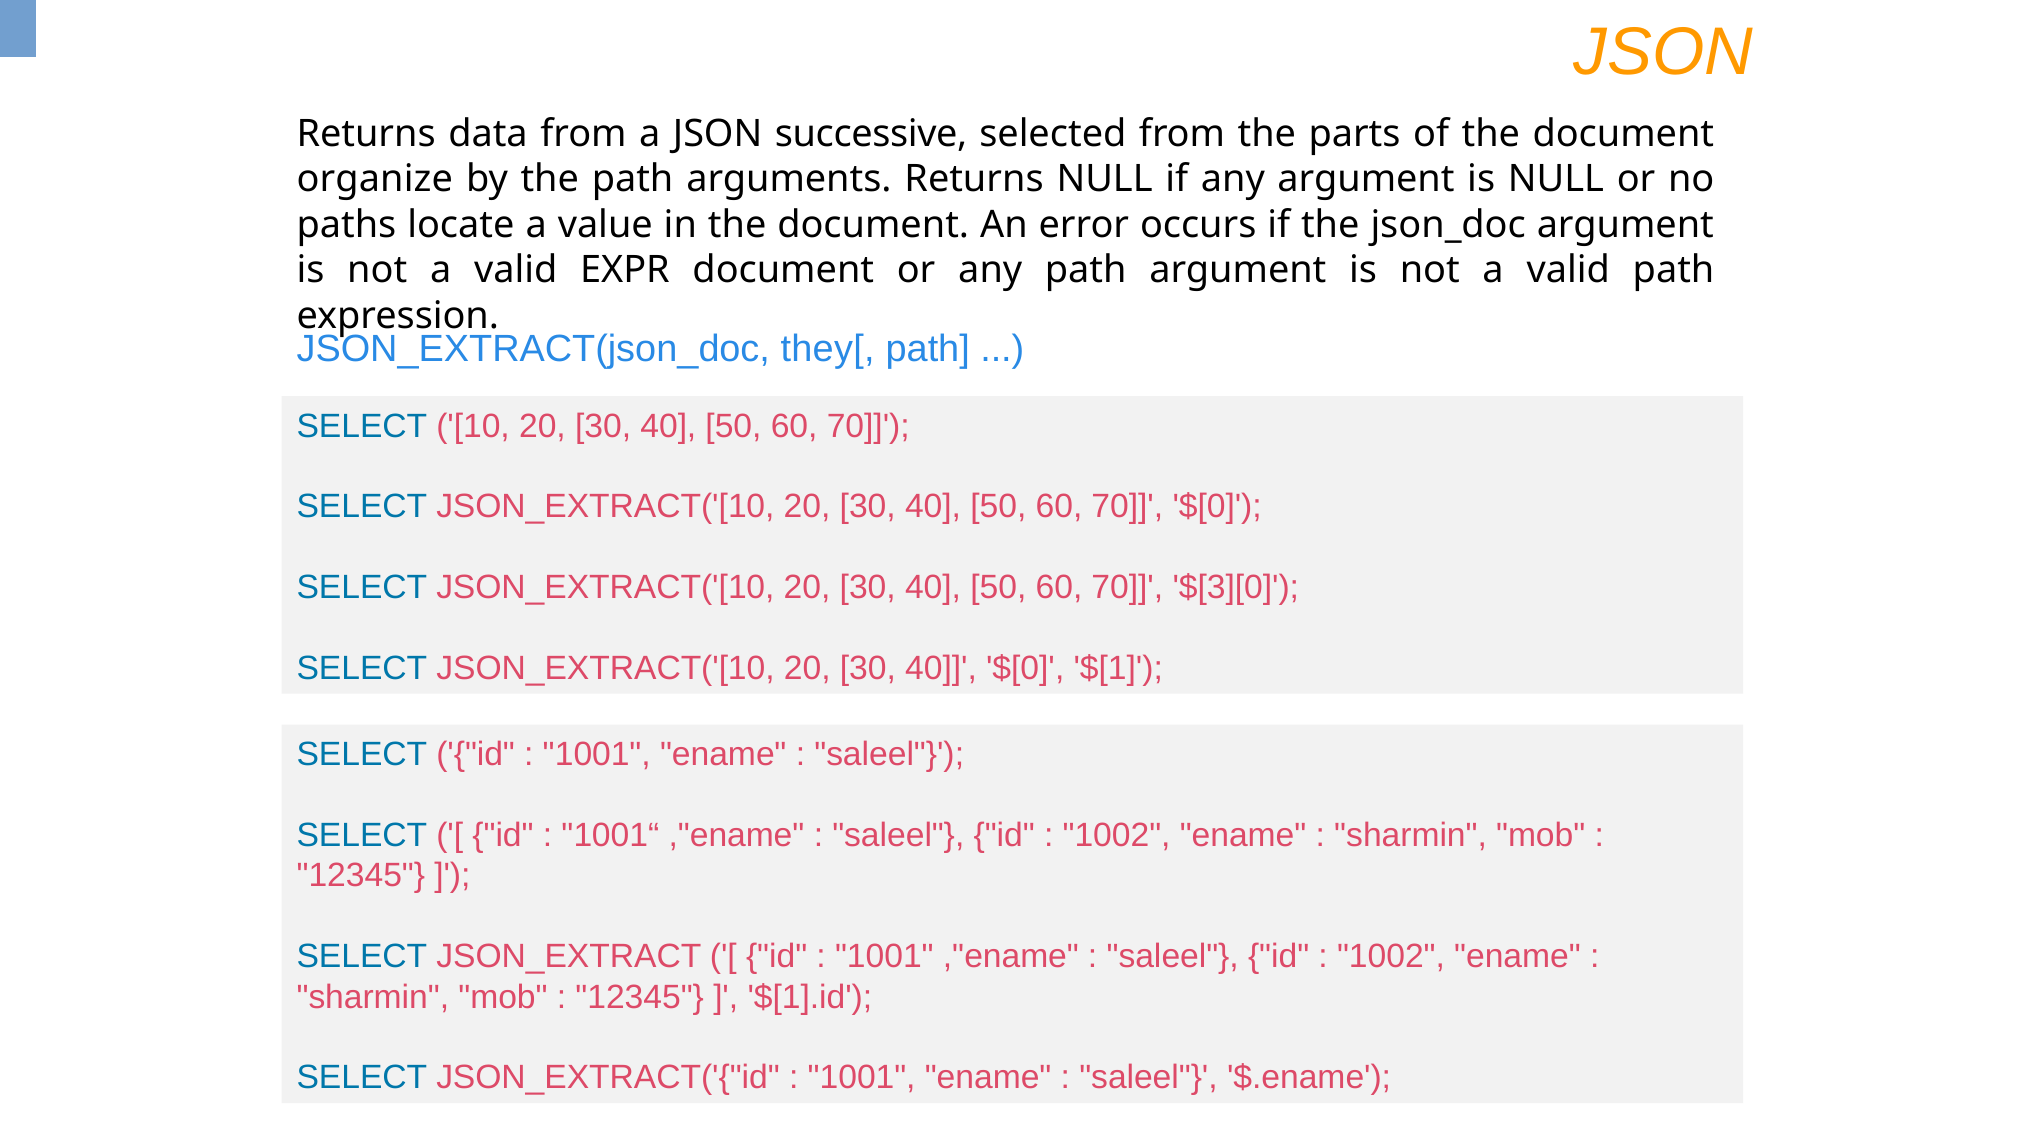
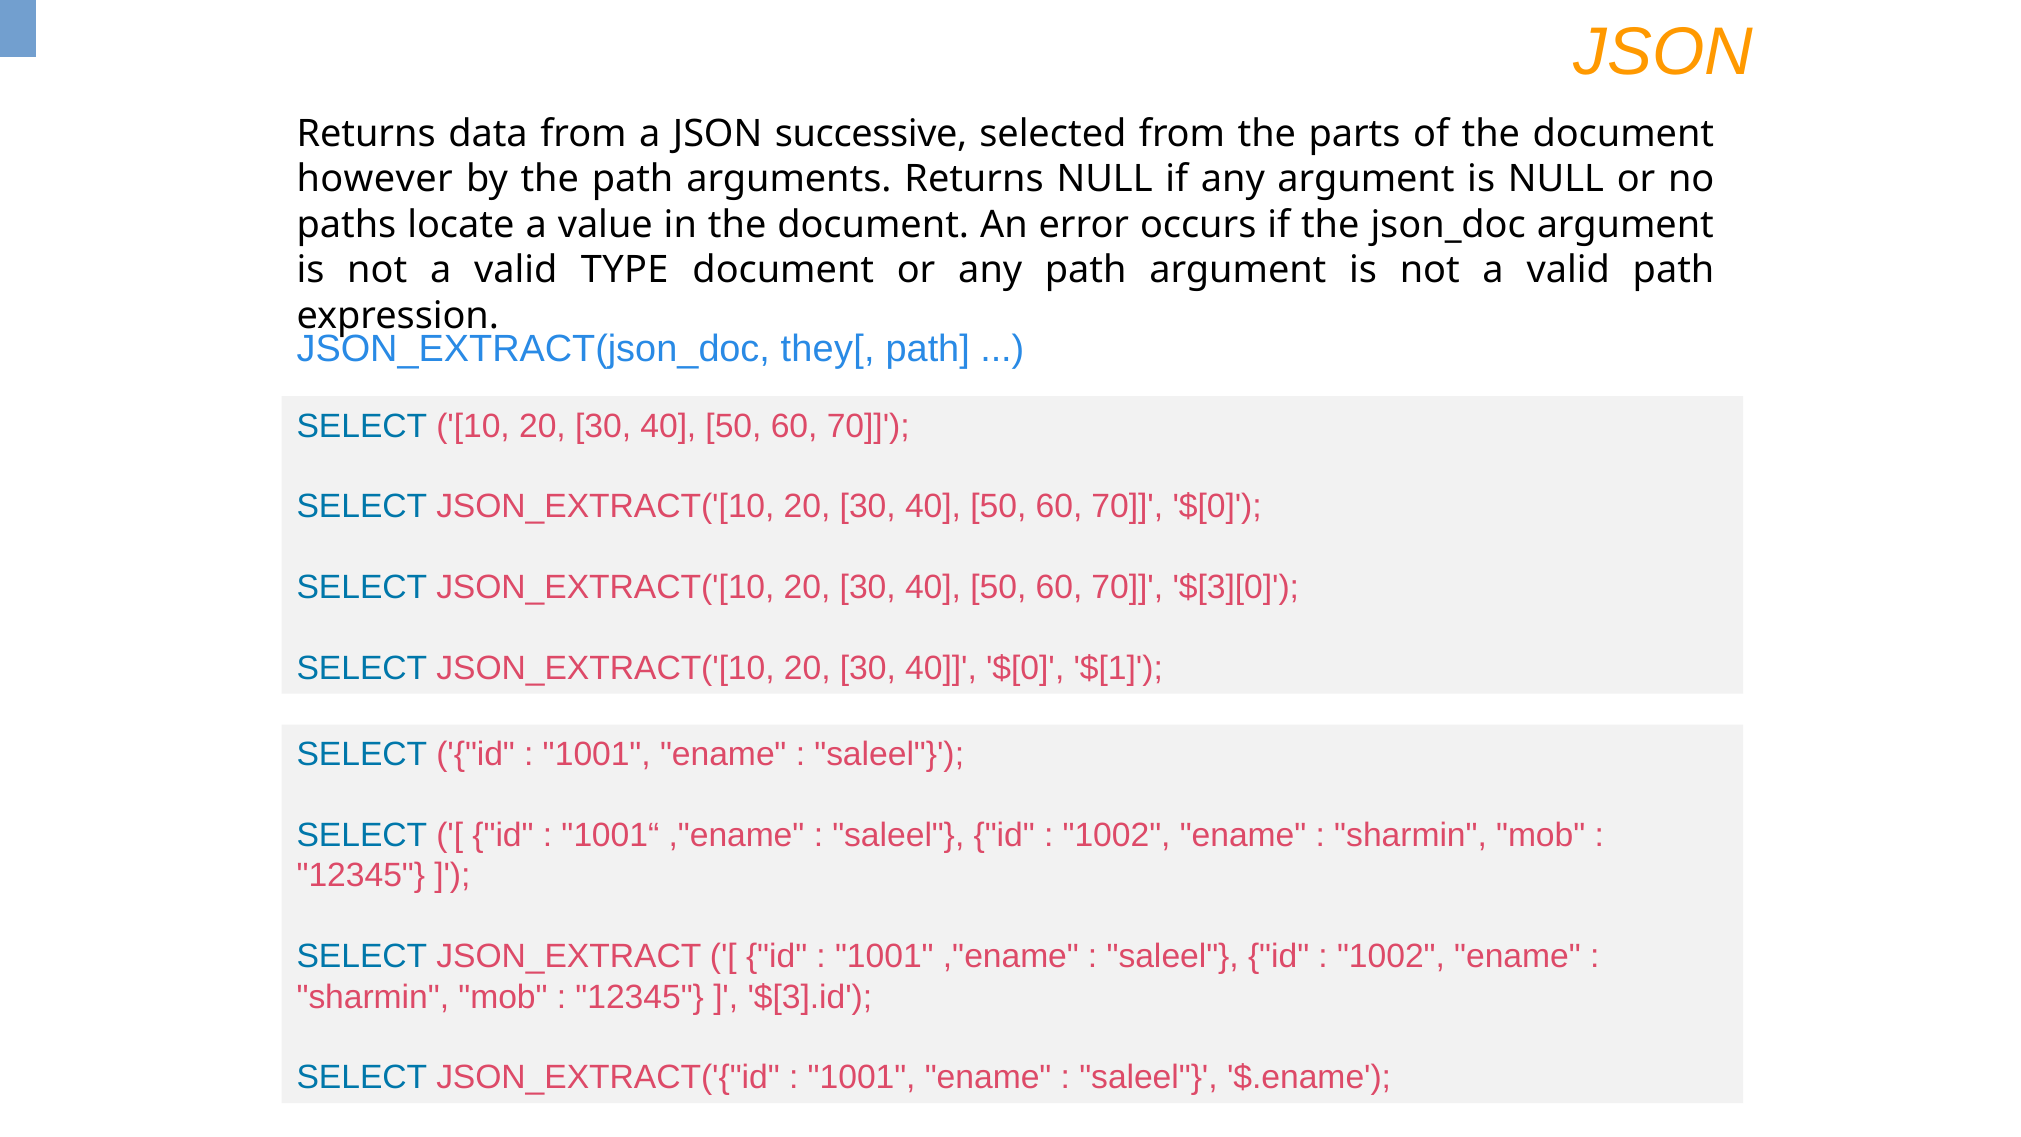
organize: organize -> however
EXPR: EXPR -> TYPE
$[1].id: $[1].id -> $[3].id
